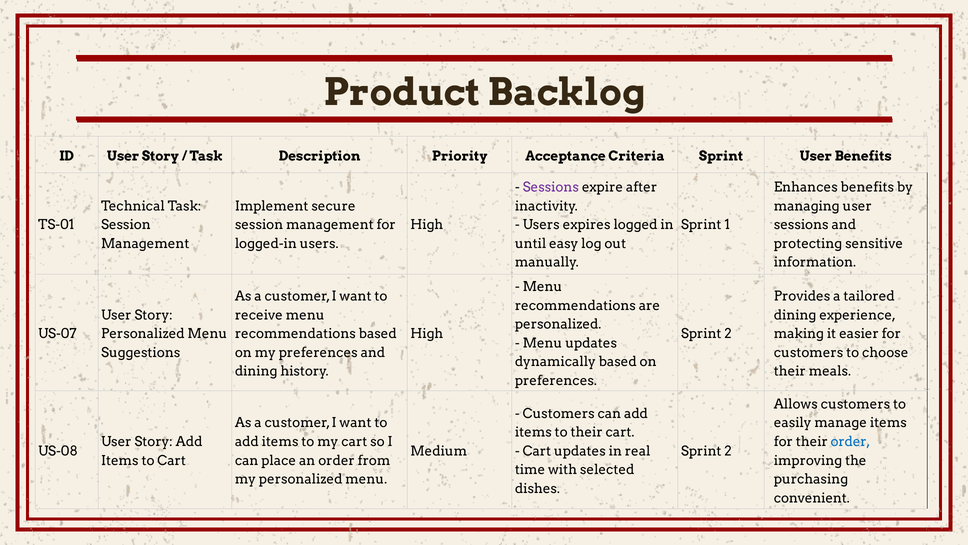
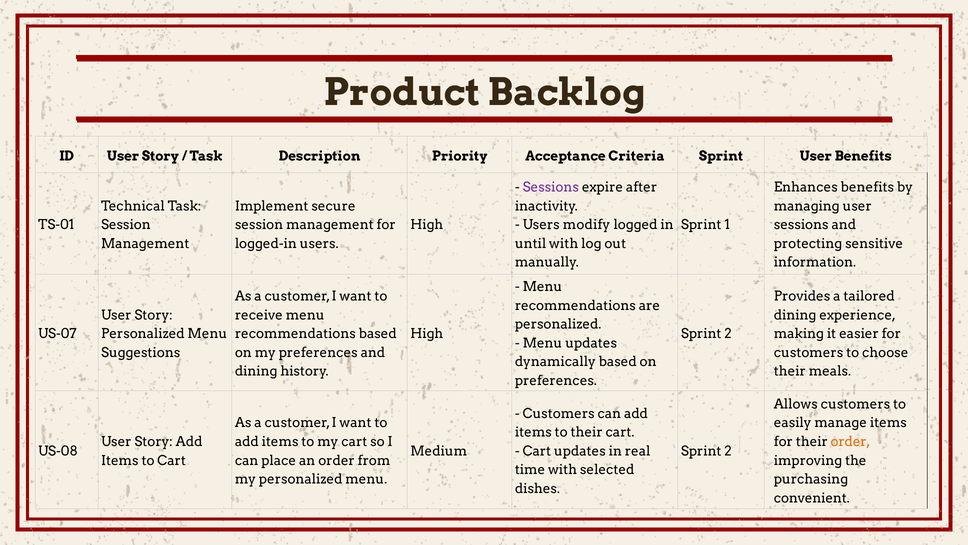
expires: expires -> modify
until easy: easy -> with
order at (850, 441) colour: blue -> orange
